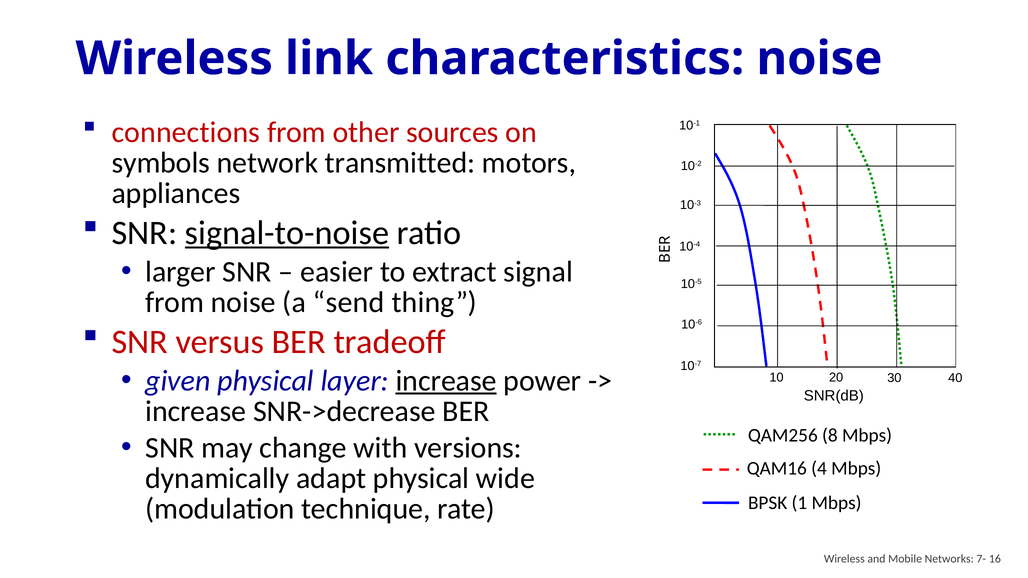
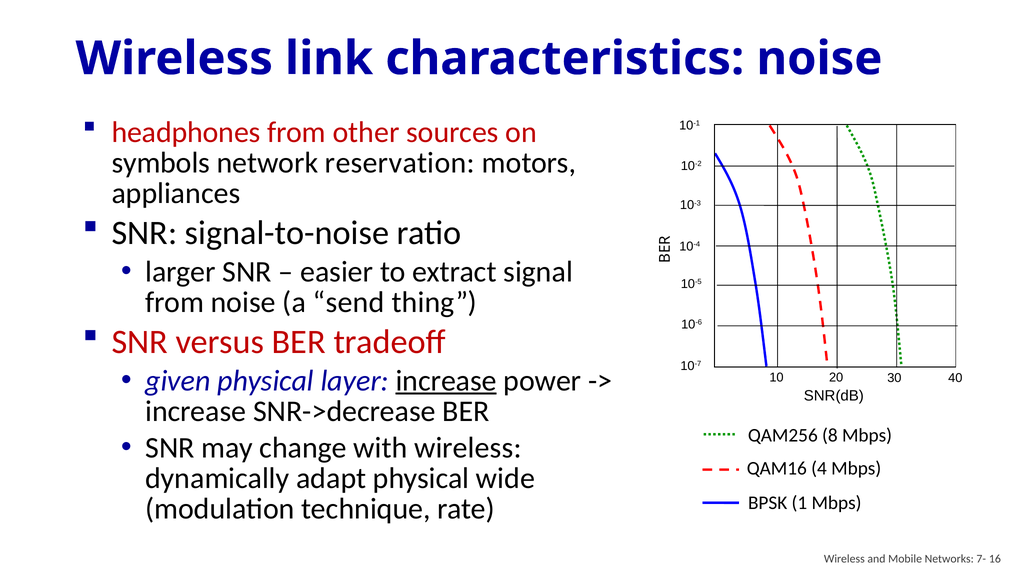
connections: connections -> headphones
transmitted: transmitted -> reservation
signal-to-noise underline: present -> none
with versions: versions -> wireless
